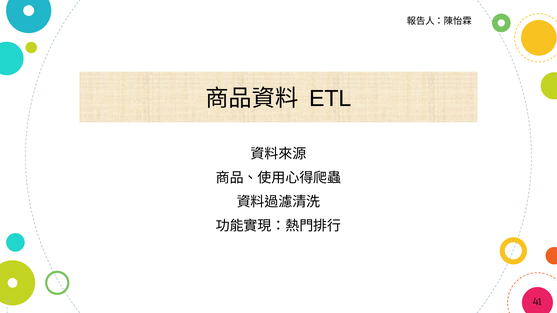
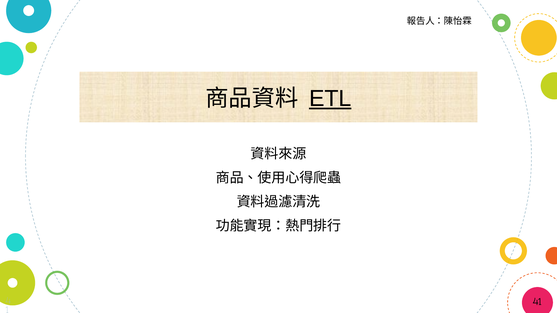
ETL underline: none -> present
